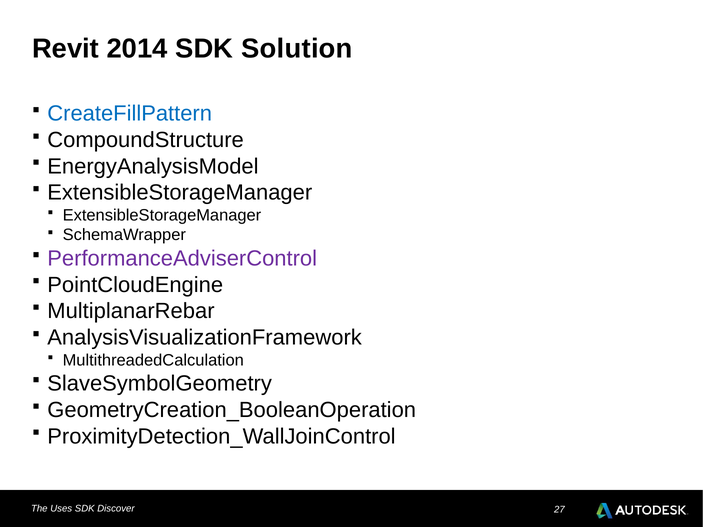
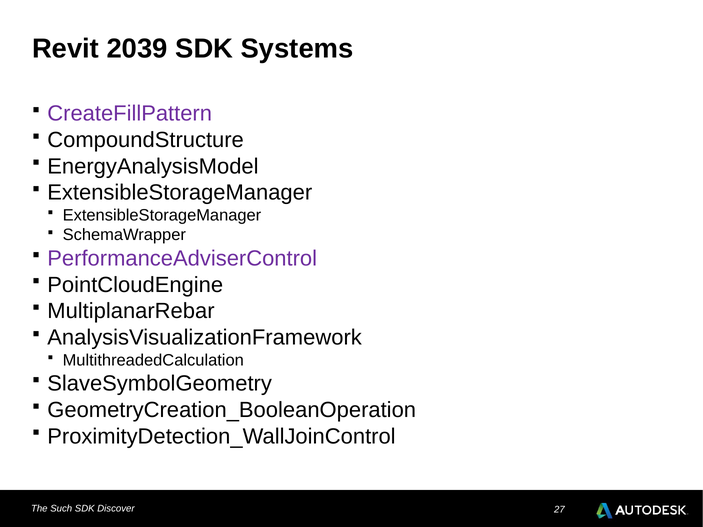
2014: 2014 -> 2039
Solution: Solution -> Systems
CreateFillPattern colour: blue -> purple
Uses: Uses -> Such
